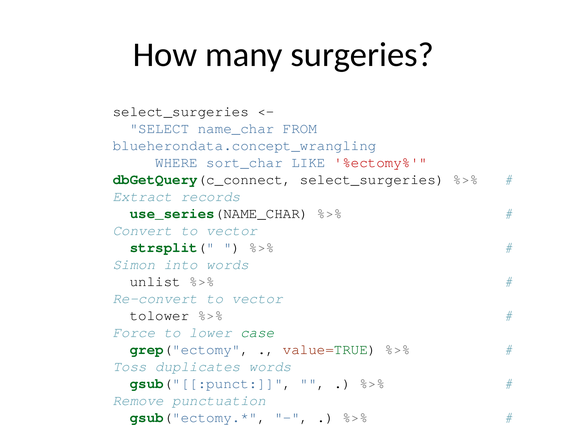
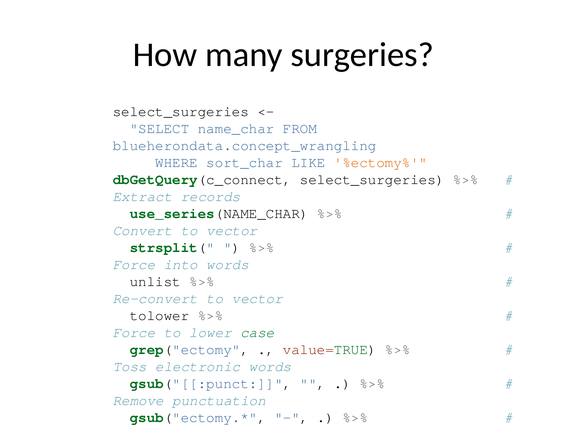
%ectomy% colour: red -> orange
Simon at (134, 265): Simon -> Force
Toss duplicates: duplicates -> electronic
